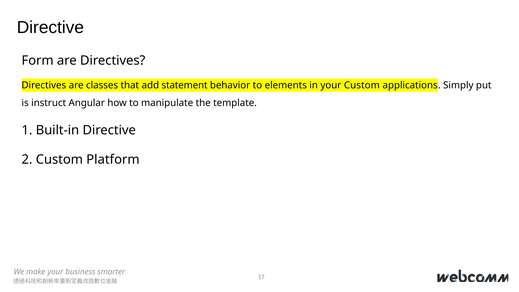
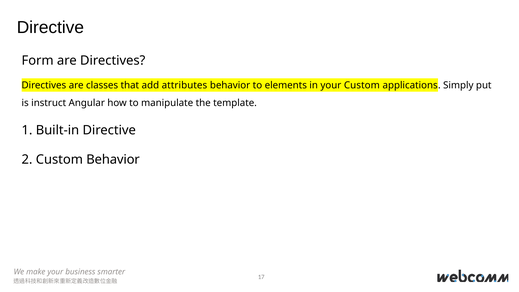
statement: statement -> attributes
Custom Platform: Platform -> Behavior
